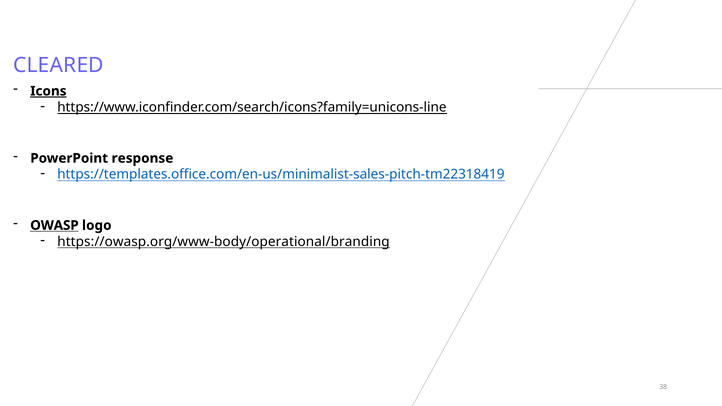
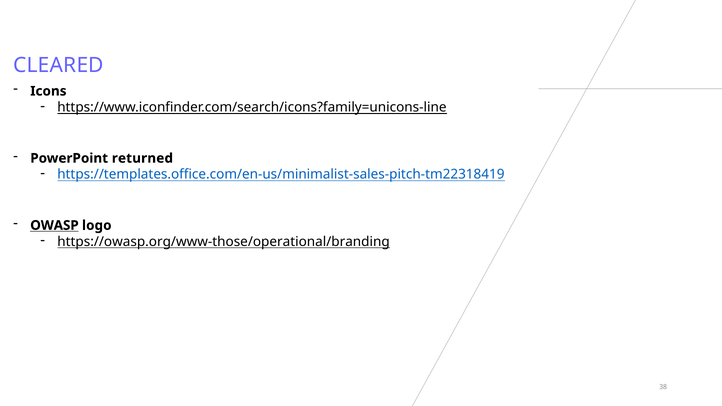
Icons underline: present -> none
response: response -> returned
https://owasp.org/www-body/operational/branding: https://owasp.org/www-body/operational/branding -> https://owasp.org/www-those/operational/branding
